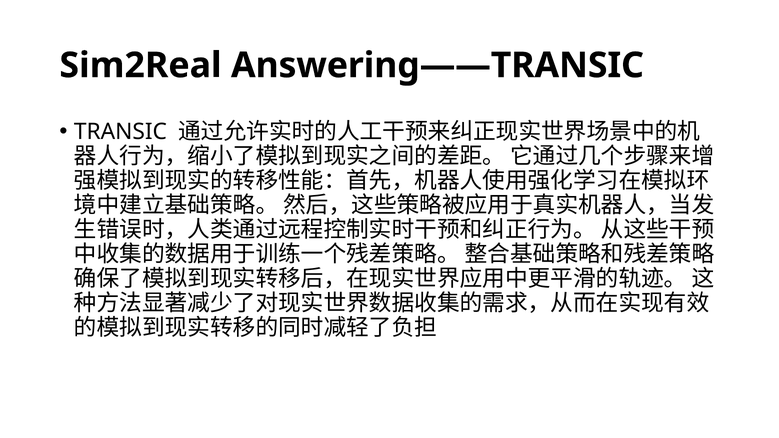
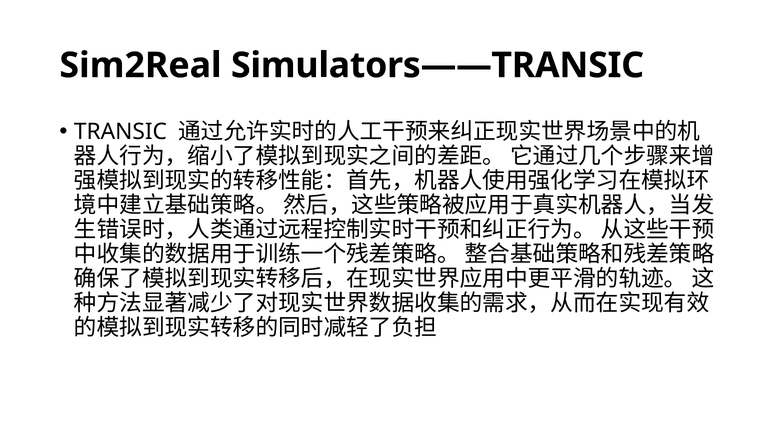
Answering——TRANSIC: Answering——TRANSIC -> Simulators——TRANSIC
